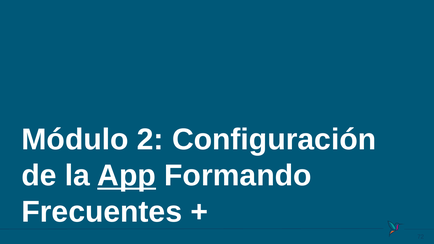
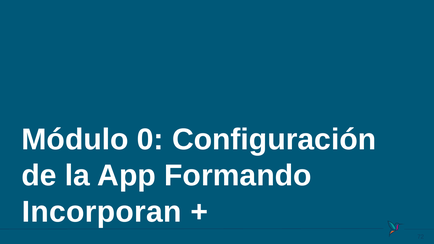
2: 2 -> 0
App underline: present -> none
Frecuentes: Frecuentes -> Incorporan
